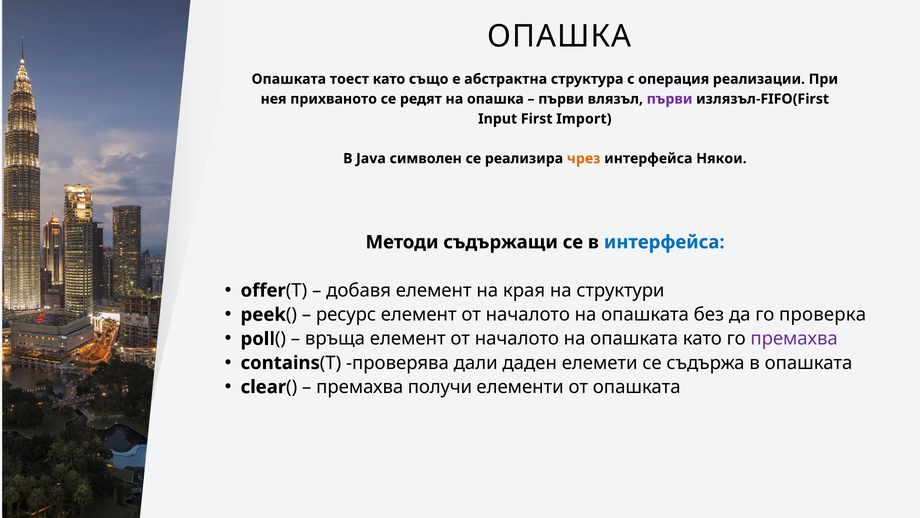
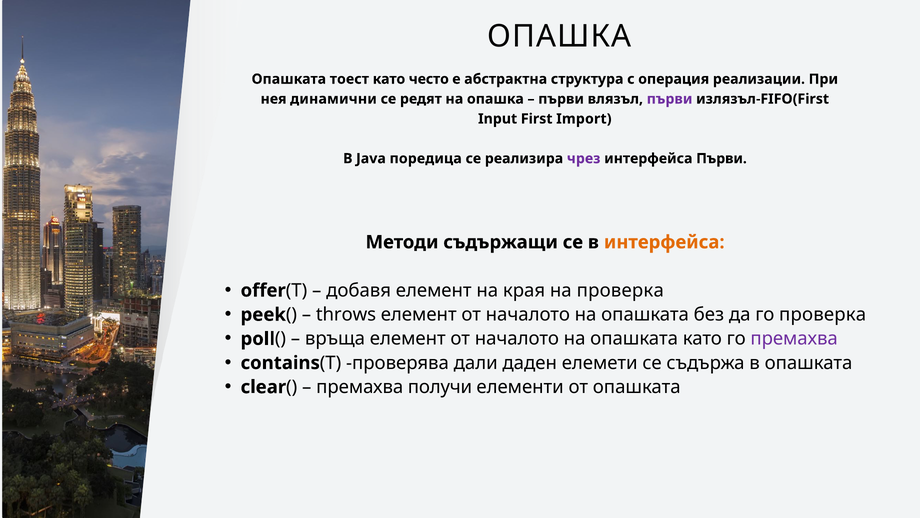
също: също -> често
прихваното: прихваното -> динамични
символен: символен -> поредица
чрез colour: orange -> purple
интерфейса Някои: Някои -> Първи
интерфейса at (664, 242) colour: blue -> orange
на структури: структури -> проверка
ресурс: ресурс -> throws
